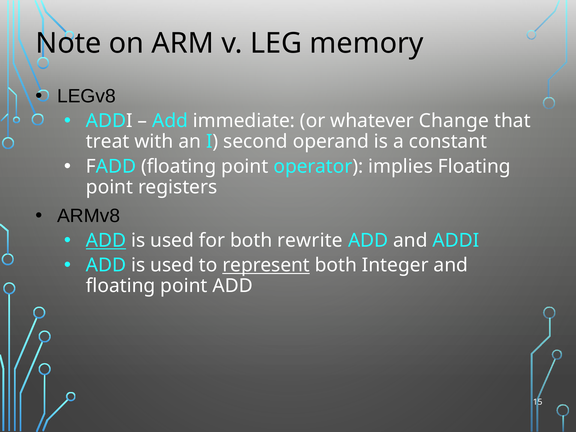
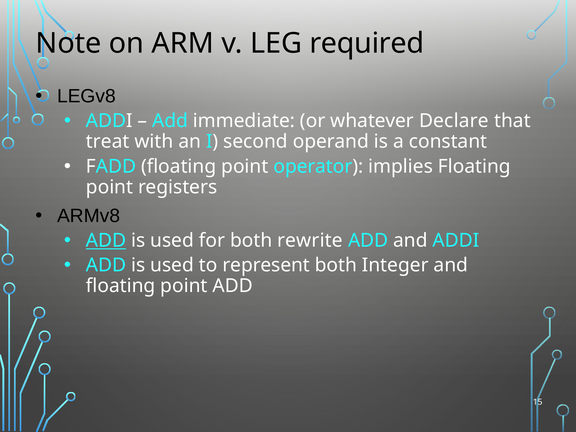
memory: memory -> required
Change: Change -> Declare
represent underline: present -> none
